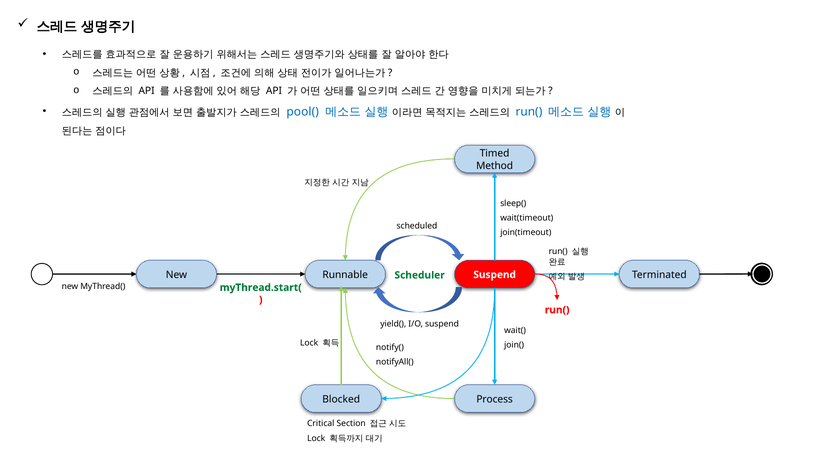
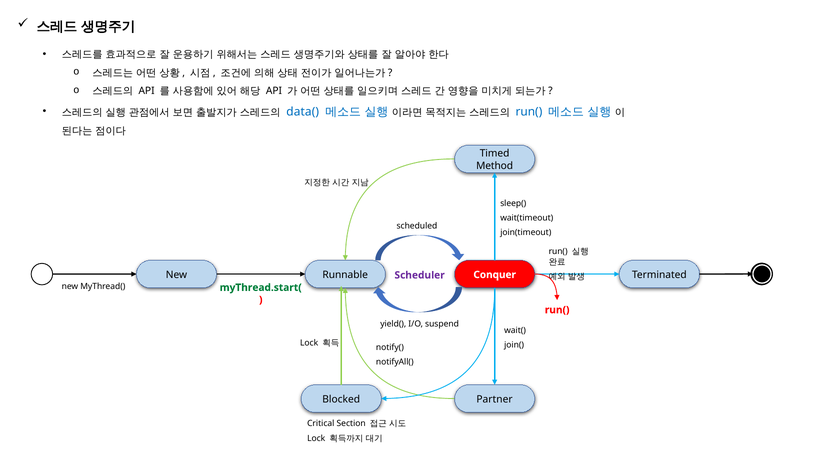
pool(: pool( -> data(
Runnable Suspend: Suspend -> Conquer
Scheduler colour: green -> purple
Process: Process -> Partner
